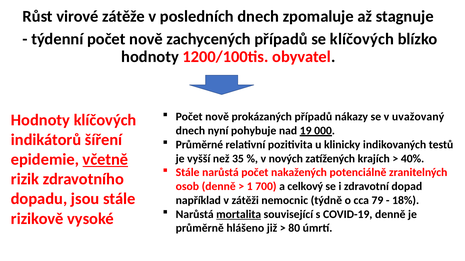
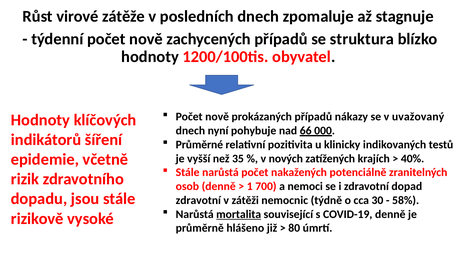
se klíčových: klíčových -> struktura
19: 19 -> 66
včetně underline: present -> none
celkový: celkový -> nemoci
například at (198, 201): například -> zdravotní
79: 79 -> 30
18%: 18% -> 58%
